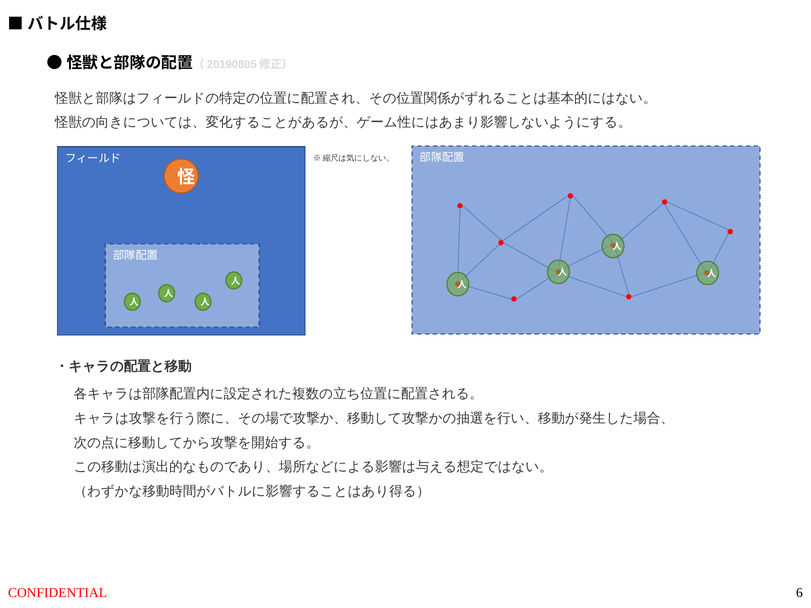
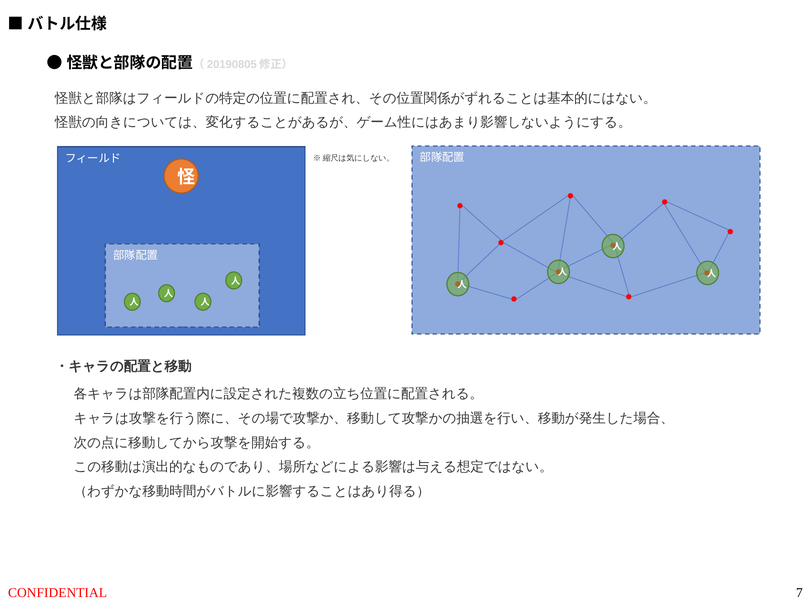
6: 6 -> 7
